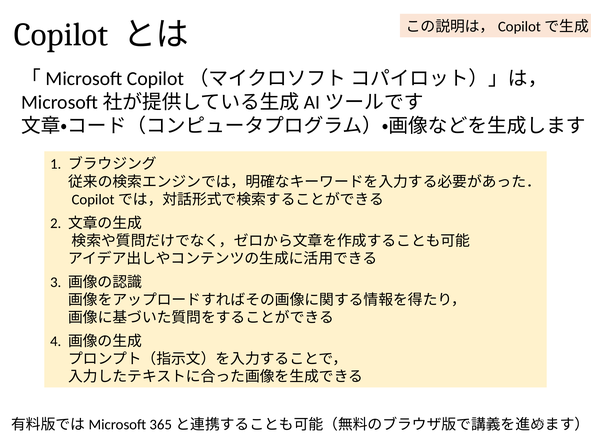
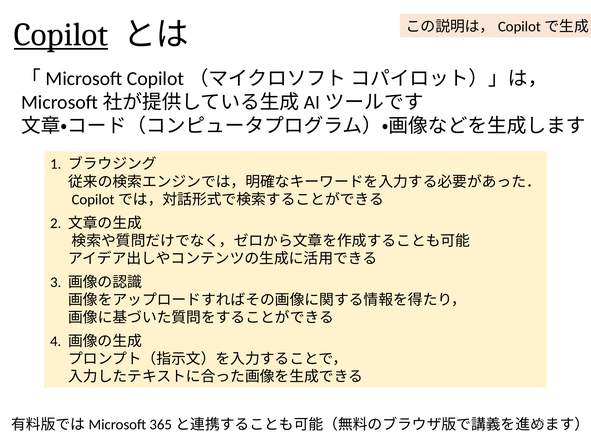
Copilot underline: none -> present
